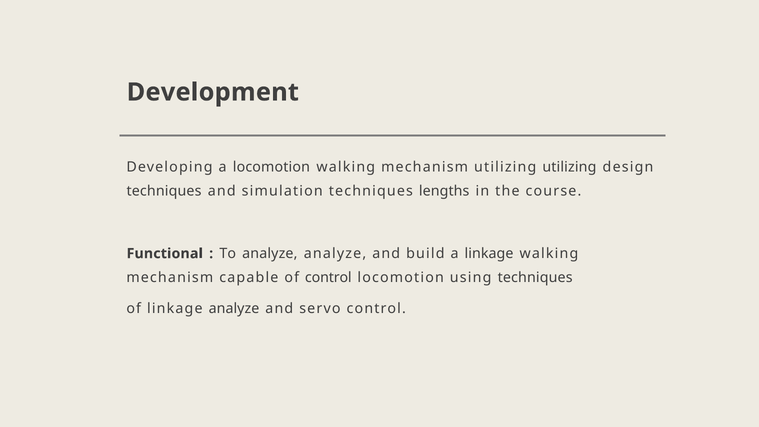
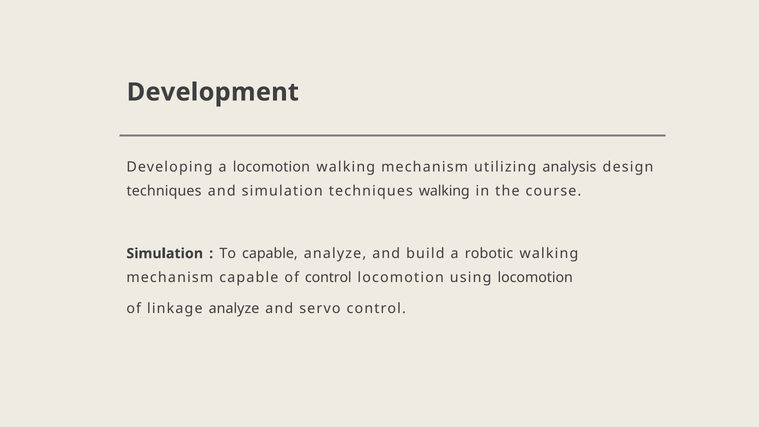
utilizing utilizing: utilizing -> analysis
techniques lengths: lengths -> walking
Functional at (165, 254): Functional -> Simulation
To analyze: analyze -> capable
a linkage: linkage -> robotic
using techniques: techniques -> locomotion
